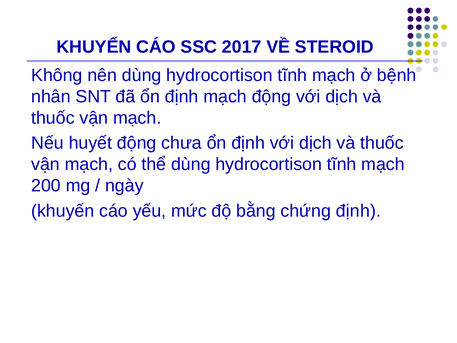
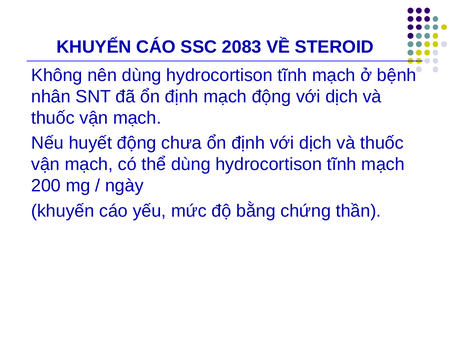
2017: 2017 -> 2083
chứng định: định -> thần
